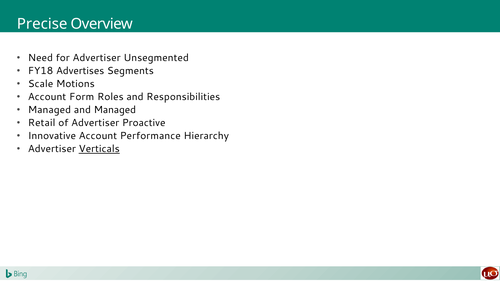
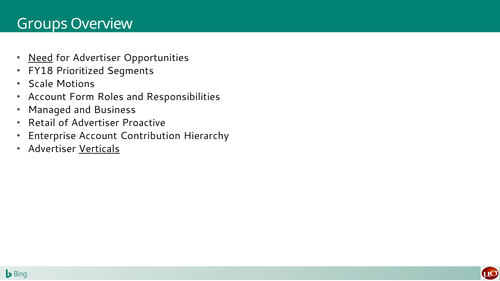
Precise: Precise -> Groups
Need underline: none -> present
Unsegmented: Unsegmented -> Opportunities
Advertises: Advertises -> Prioritized
and Managed: Managed -> Business
Innovative: Innovative -> Enterprise
Performance: Performance -> Contribution
